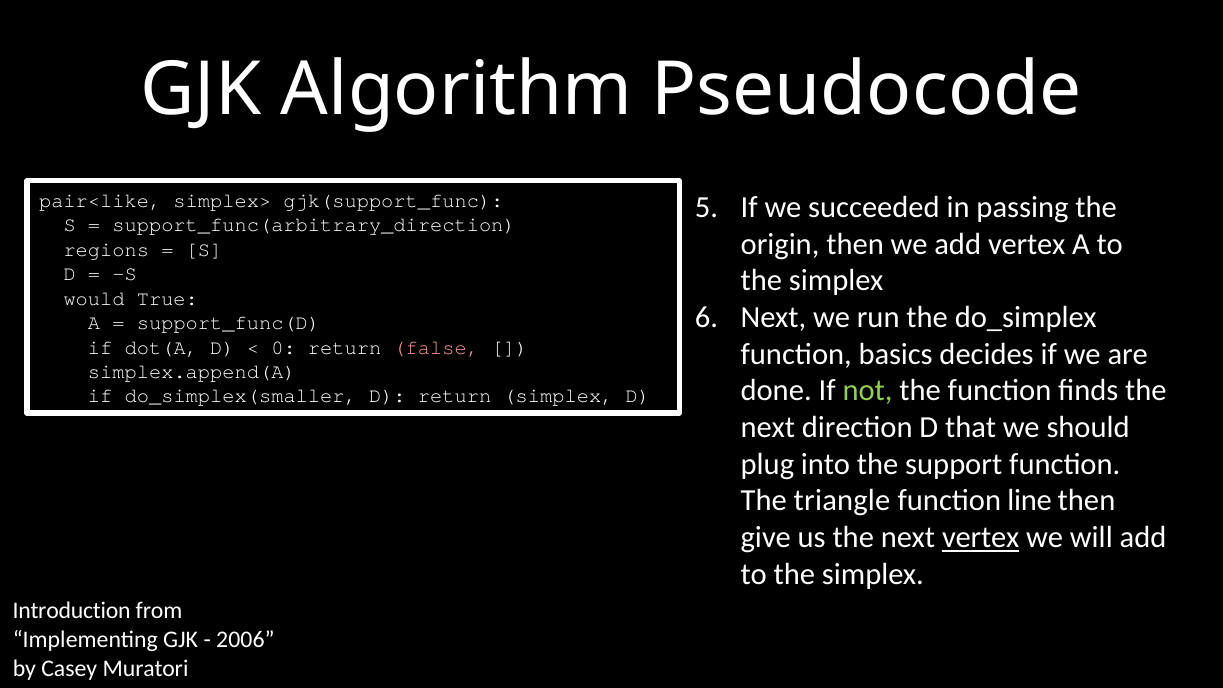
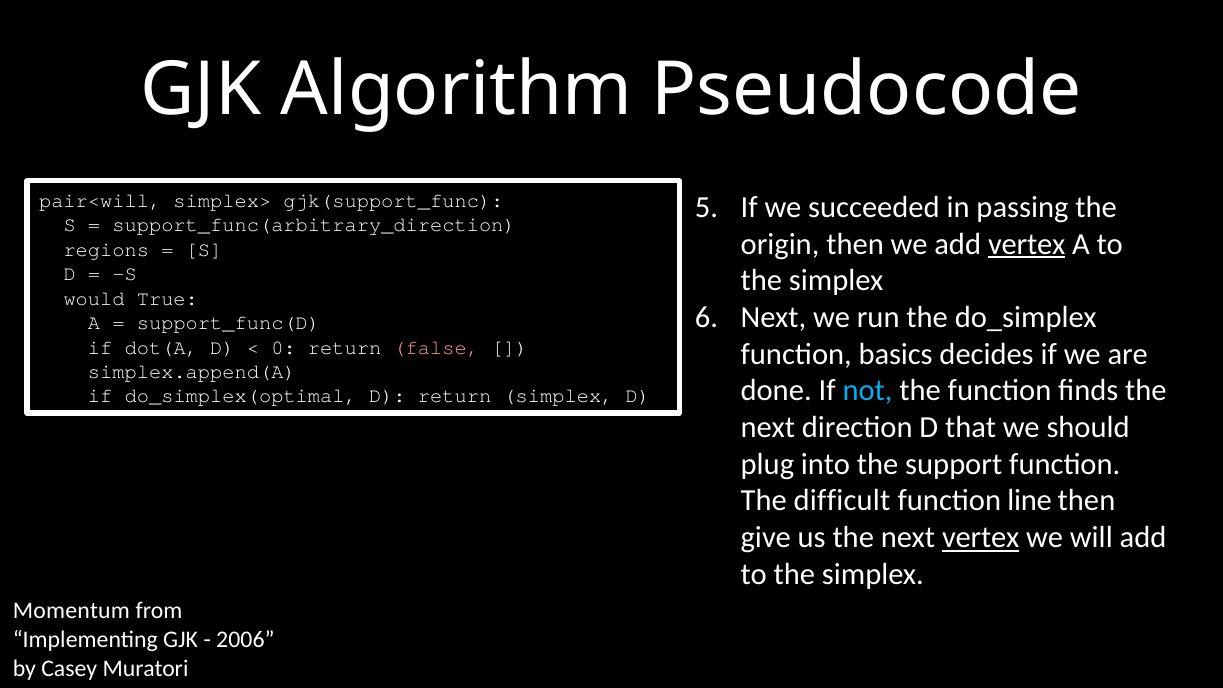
pair<like: pair<like -> pair<will
vertex at (1027, 244) underline: none -> present
not colour: light green -> light blue
do_simplex(smaller: do_simplex(smaller -> do_simplex(optimal
triangle: triangle -> difficult
Introduction: Introduction -> Momentum
